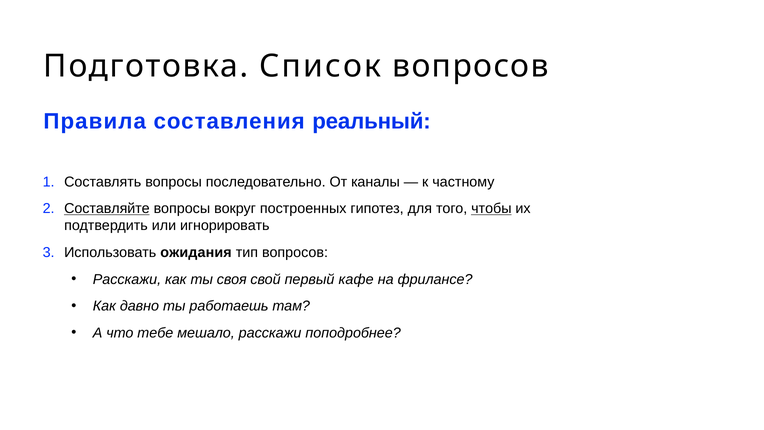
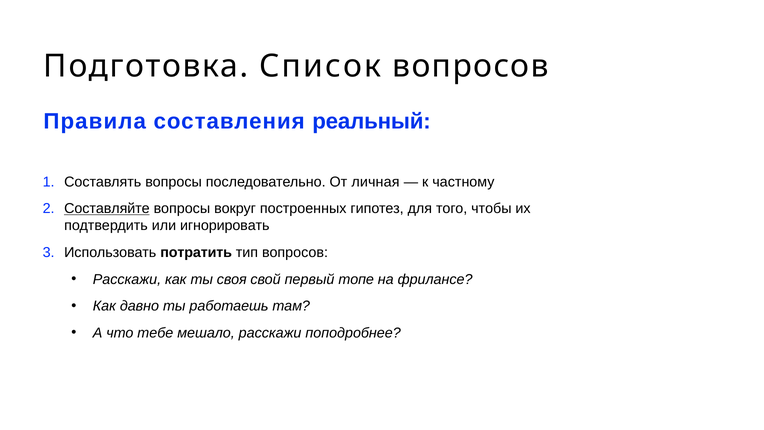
каналы: каналы -> личная
чтобы underline: present -> none
ожидания: ожидания -> потратить
кафе: кафе -> топе
